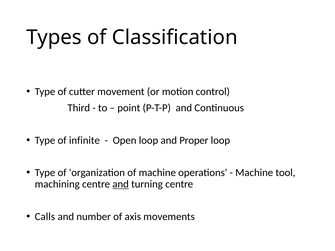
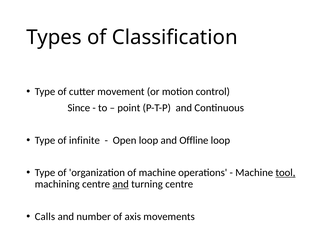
Third: Third -> Since
Proper: Proper -> Offline
tool underline: none -> present
